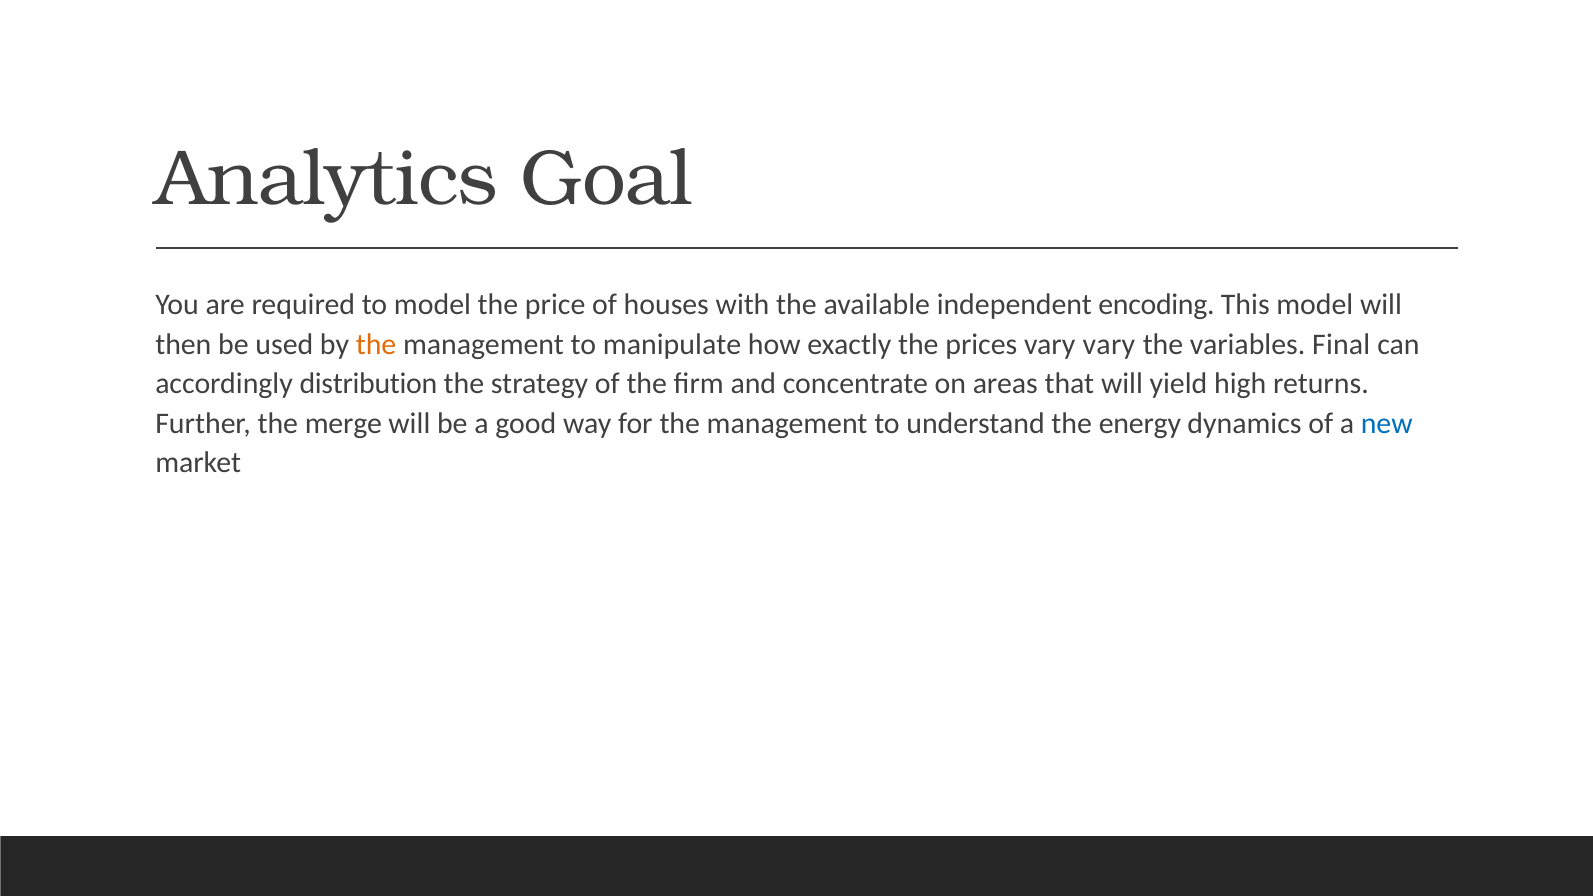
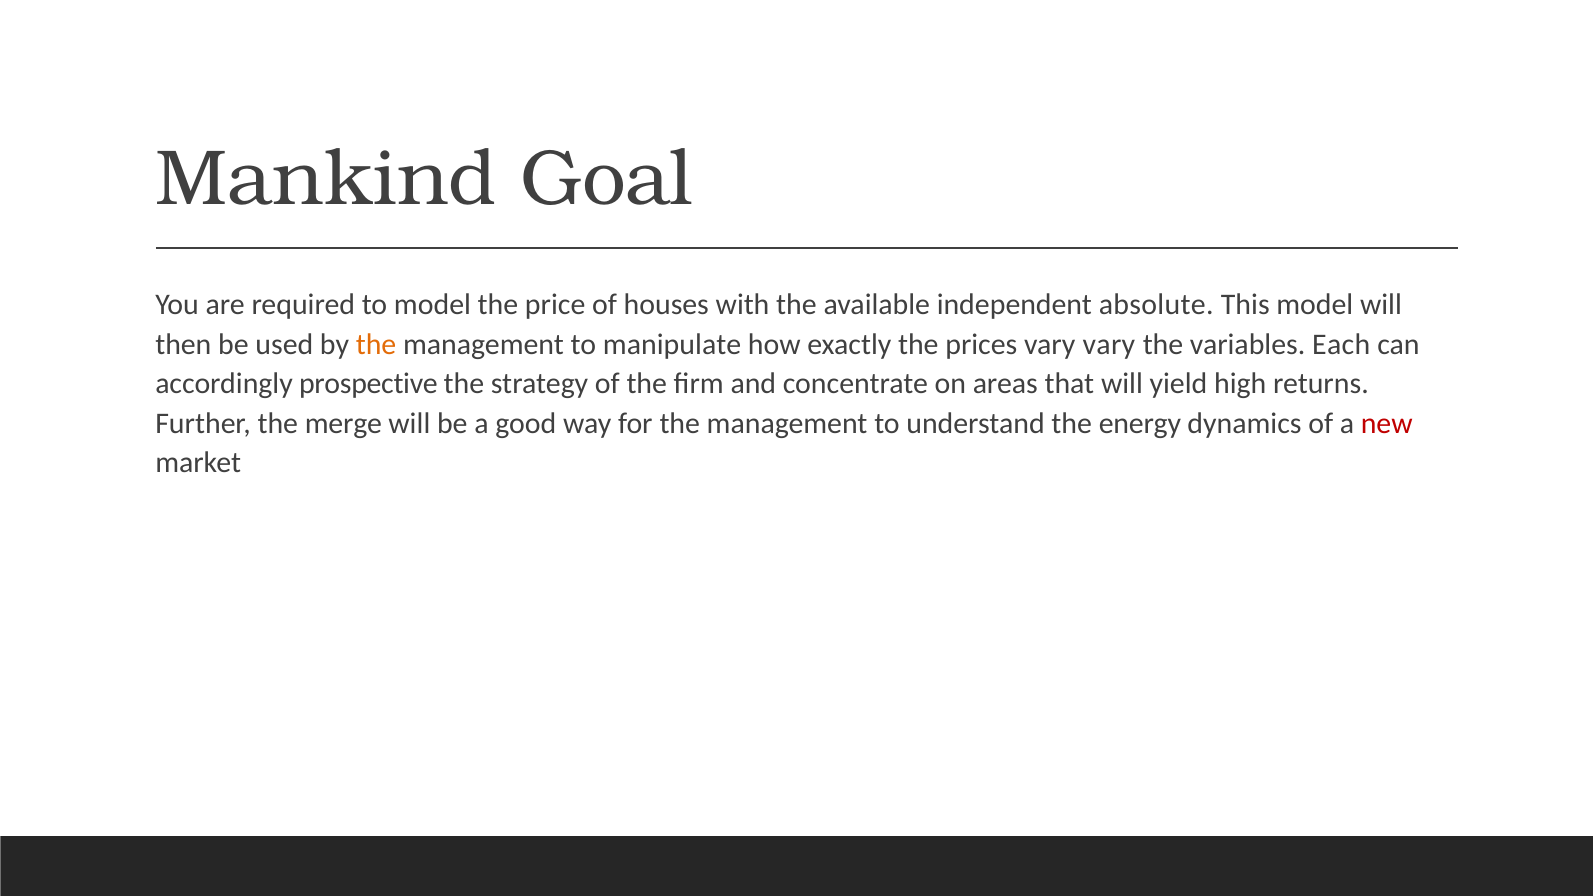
Analytics: Analytics -> Mankind
encoding: encoding -> absolute
Final: Final -> Each
distribution: distribution -> prospective
new colour: blue -> red
